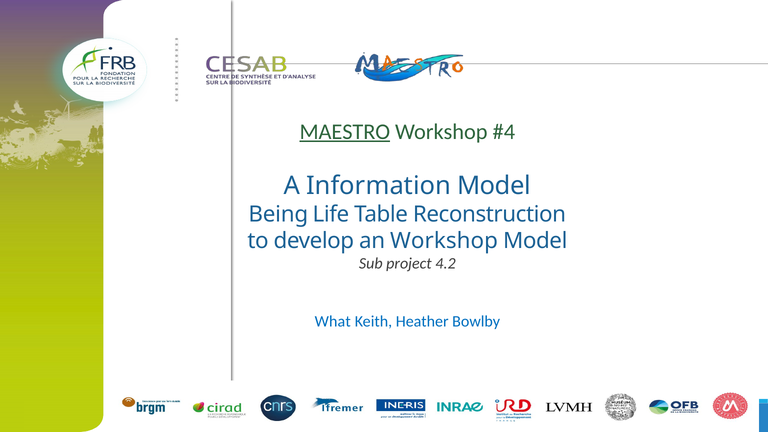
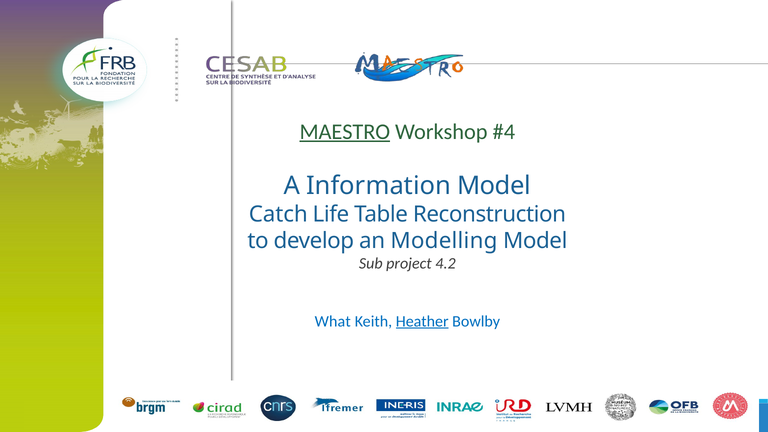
Being: Being -> Catch
an Workshop: Workshop -> Modelling
Heather underline: none -> present
